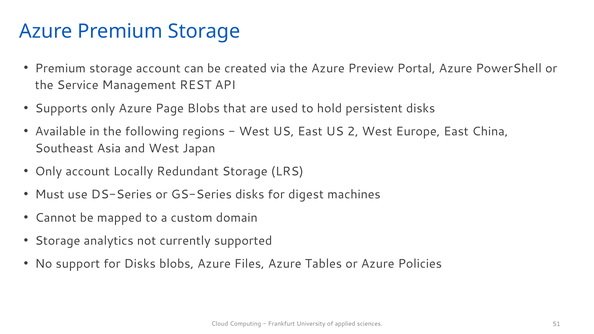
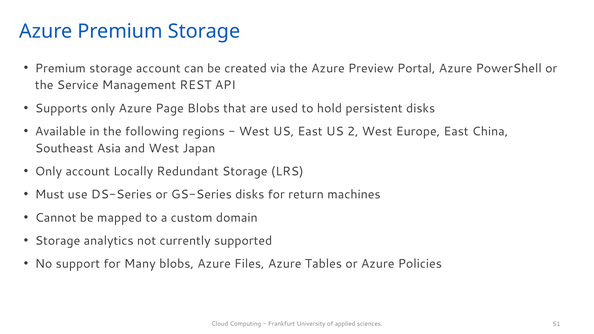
digest: digest -> return
for Disks: Disks -> Many
